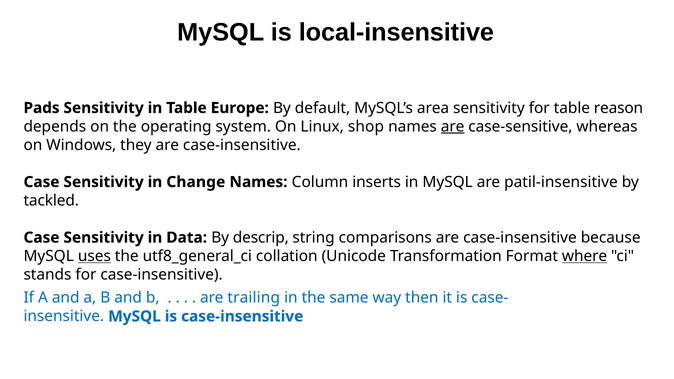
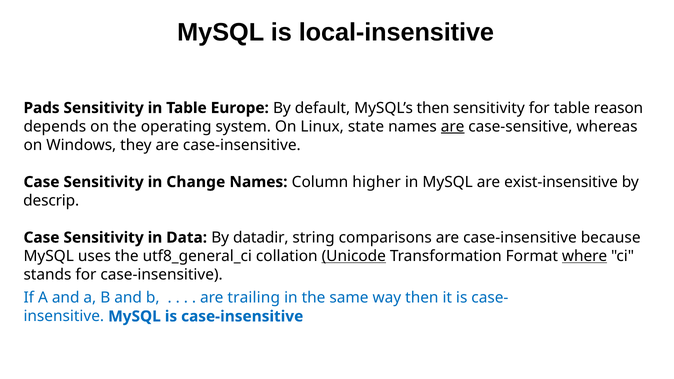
MySQL’s area: area -> then
shop: shop -> state
inserts: inserts -> higher
patil-insensitive: patil-insensitive -> exist-insensitive
tackled: tackled -> descrip
descrip: descrip -> datadir
uses underline: present -> none
Unicode underline: none -> present
